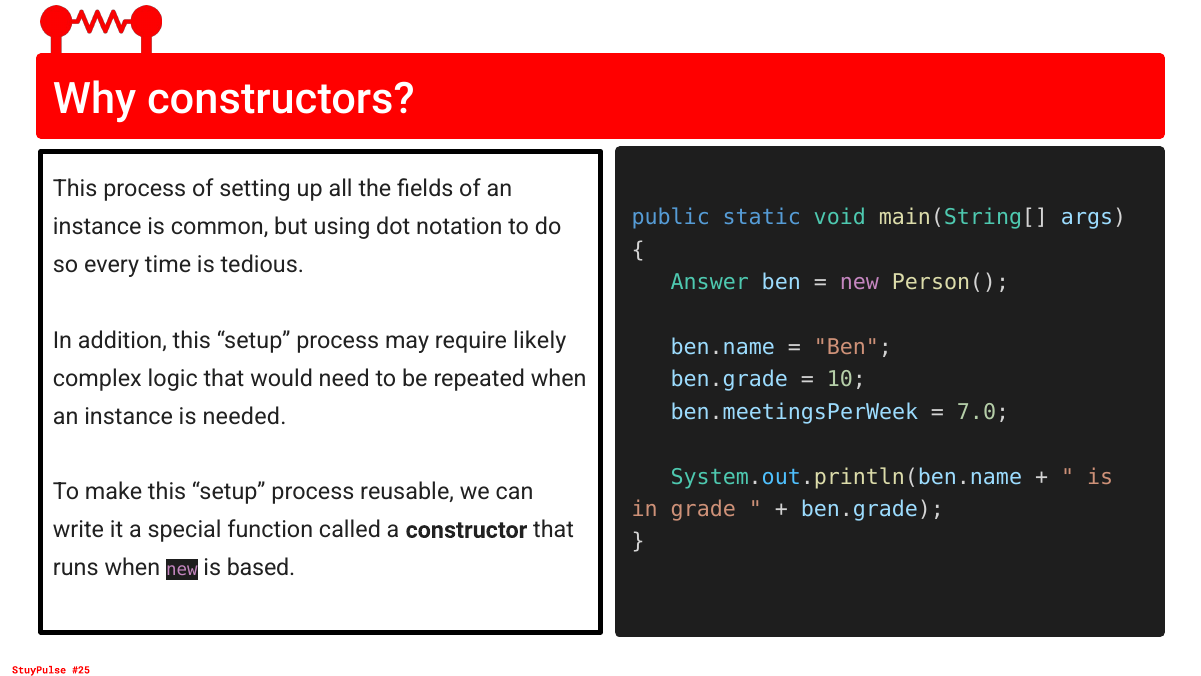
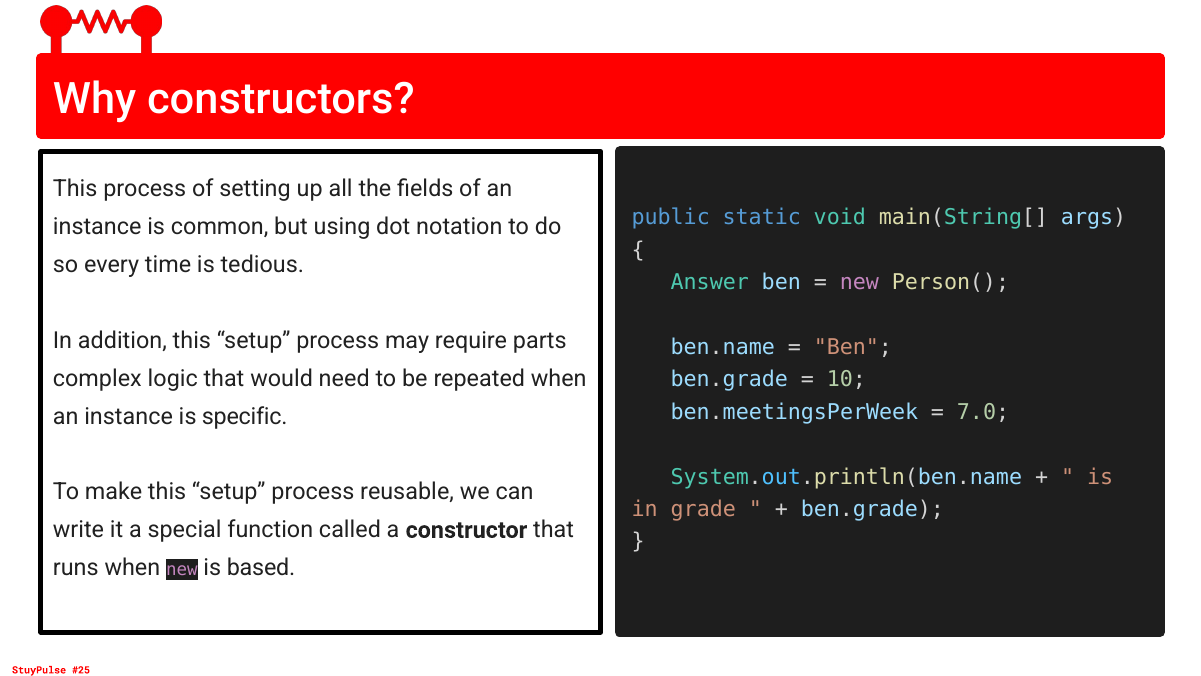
likely: likely -> parts
needed: needed -> specific
